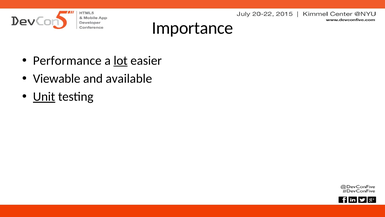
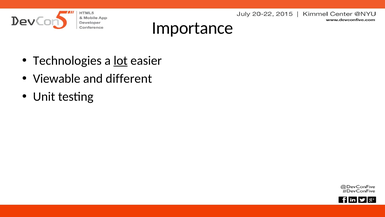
Performance: Performance -> Technologies
available: available -> different
Unit underline: present -> none
